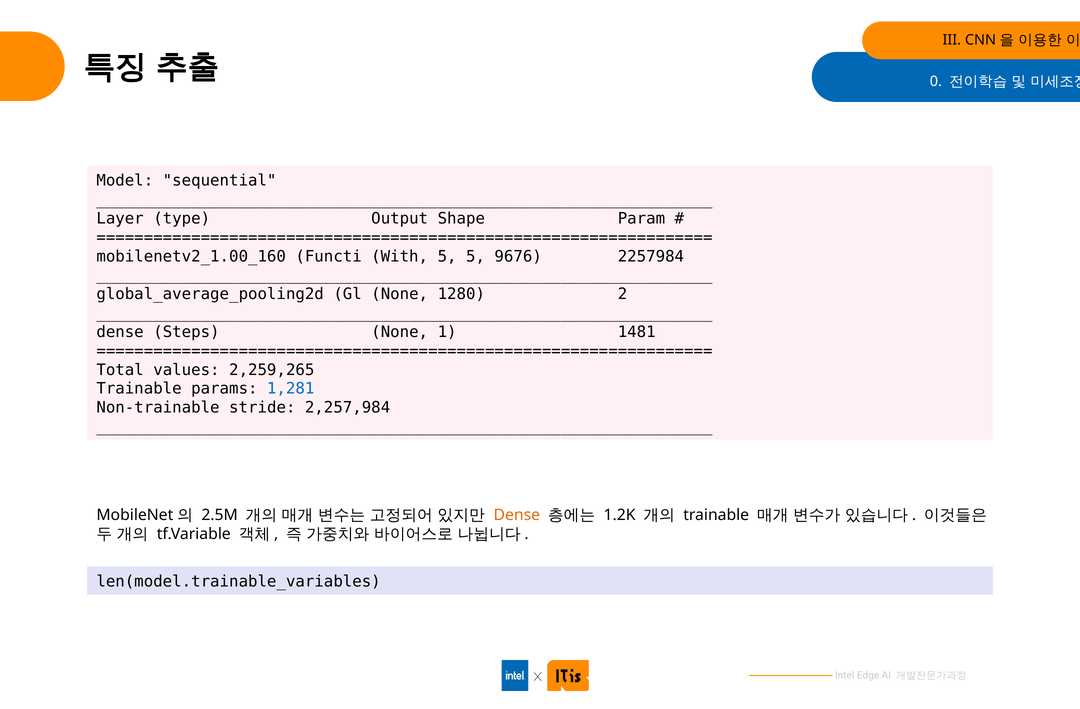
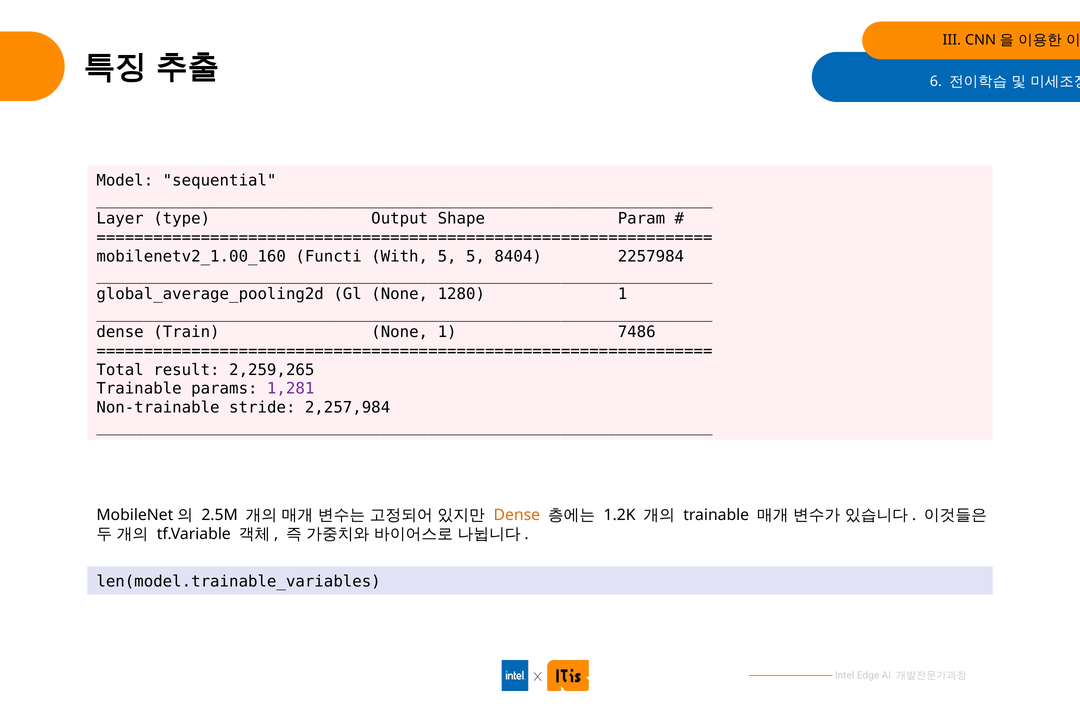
0: 0 -> 6
9676: 9676 -> 8404
1280 2: 2 -> 1
Steps: Steps -> Train
1481: 1481 -> 7486
values: values -> result
1,281 colour: blue -> purple
